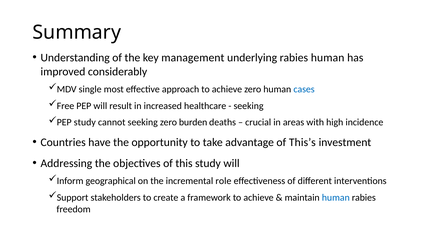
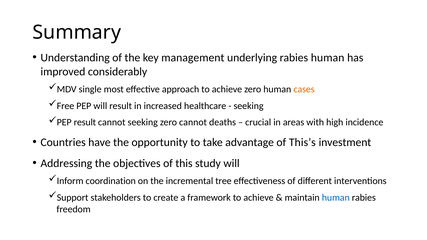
cases colour: blue -> orange
PEP study: study -> result
zero burden: burden -> cannot
geographical: geographical -> coordination
role: role -> tree
